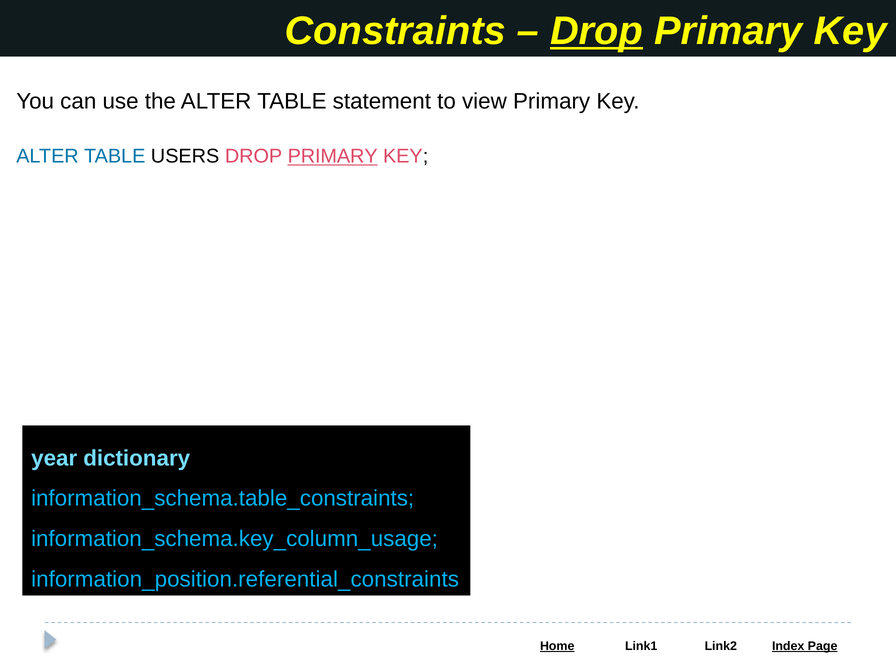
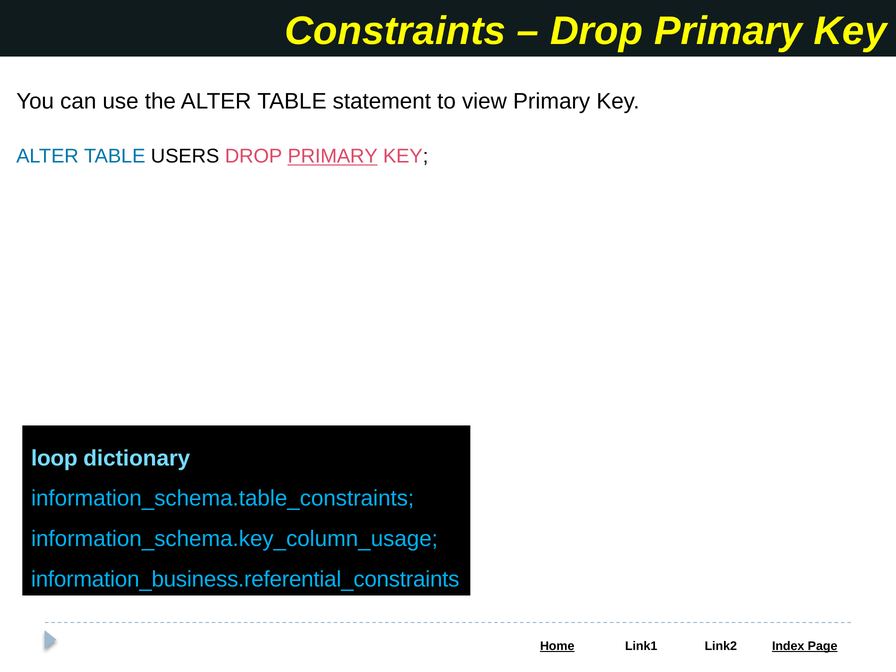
Drop at (597, 31) underline: present -> none
year: year -> loop
information_position.referential_constraints: information_position.referential_constraints -> information_business.referential_constraints
